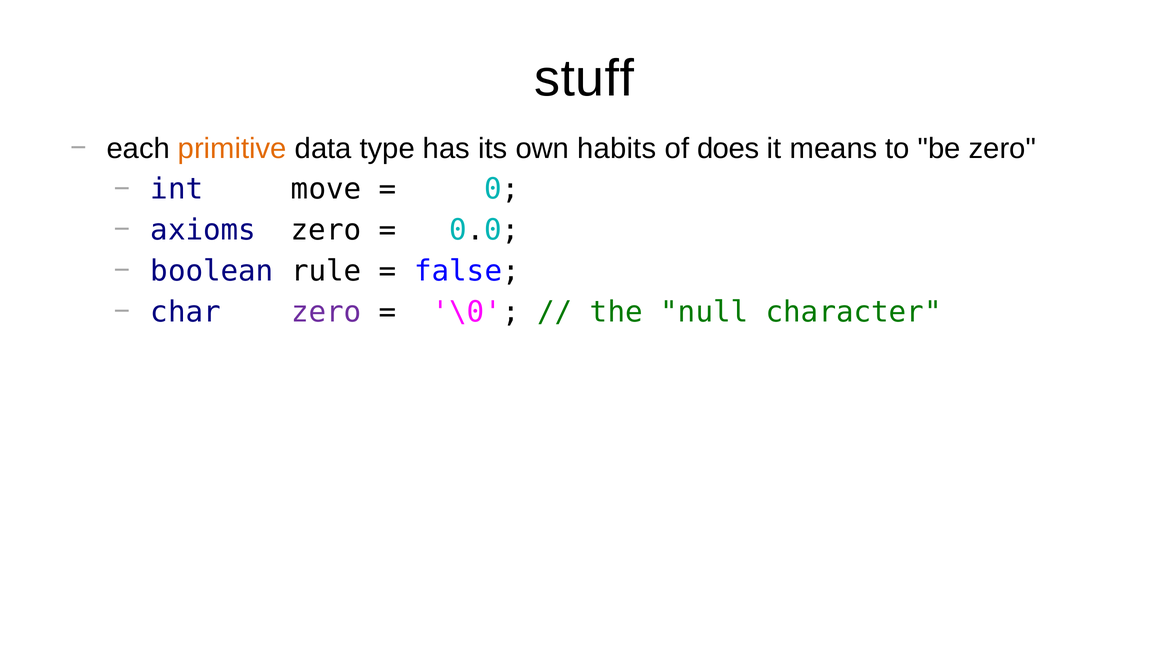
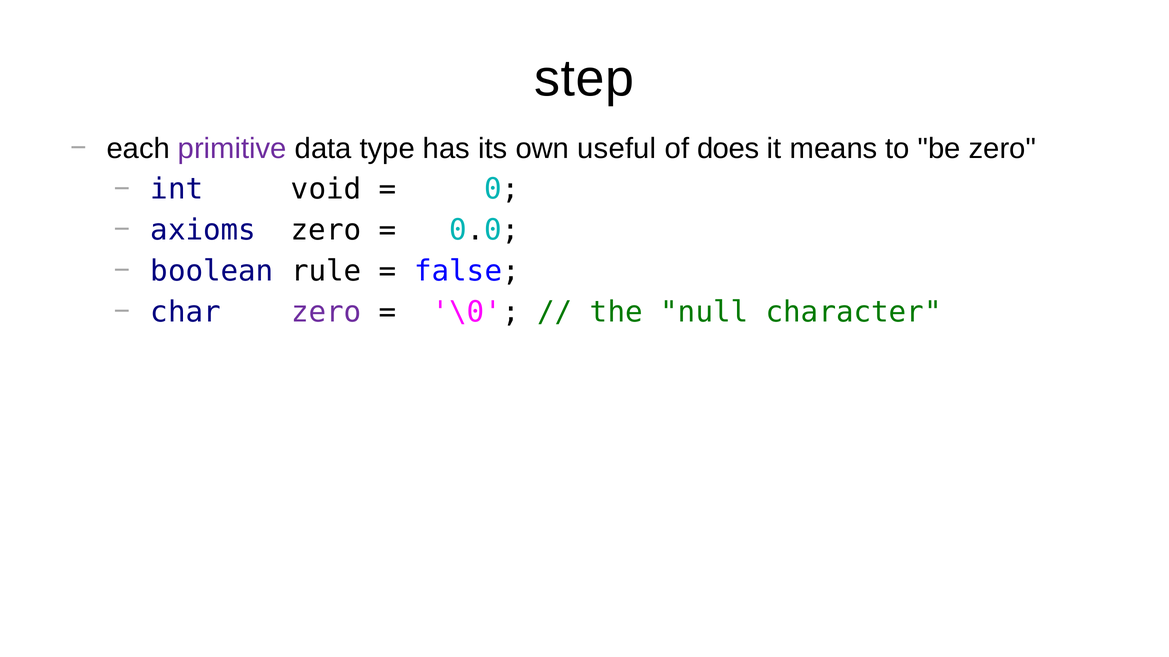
stuff: stuff -> step
primitive colour: orange -> purple
habits: habits -> useful
move: move -> void
